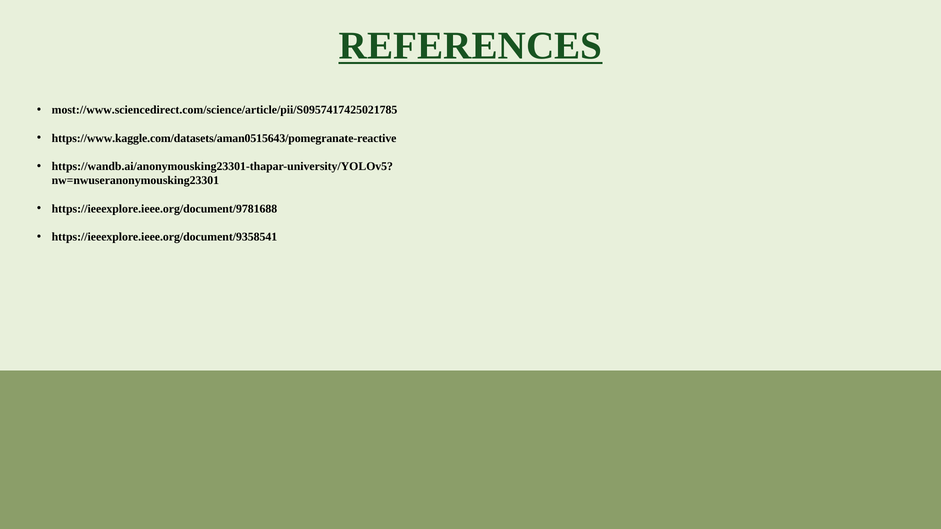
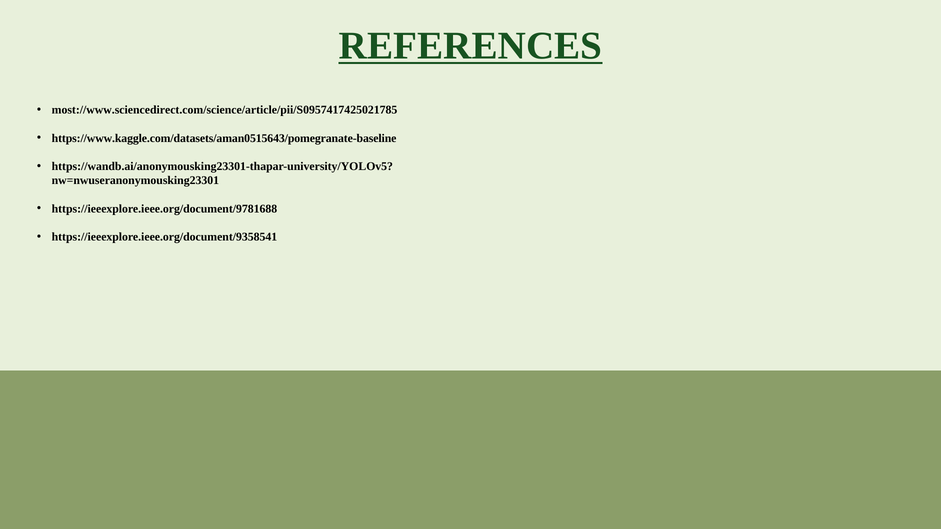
https://www.kaggle.com/datasets/aman0515643/pomegranate-reactive: https://www.kaggle.com/datasets/aman0515643/pomegranate-reactive -> https://www.kaggle.com/datasets/aman0515643/pomegranate-baseline
